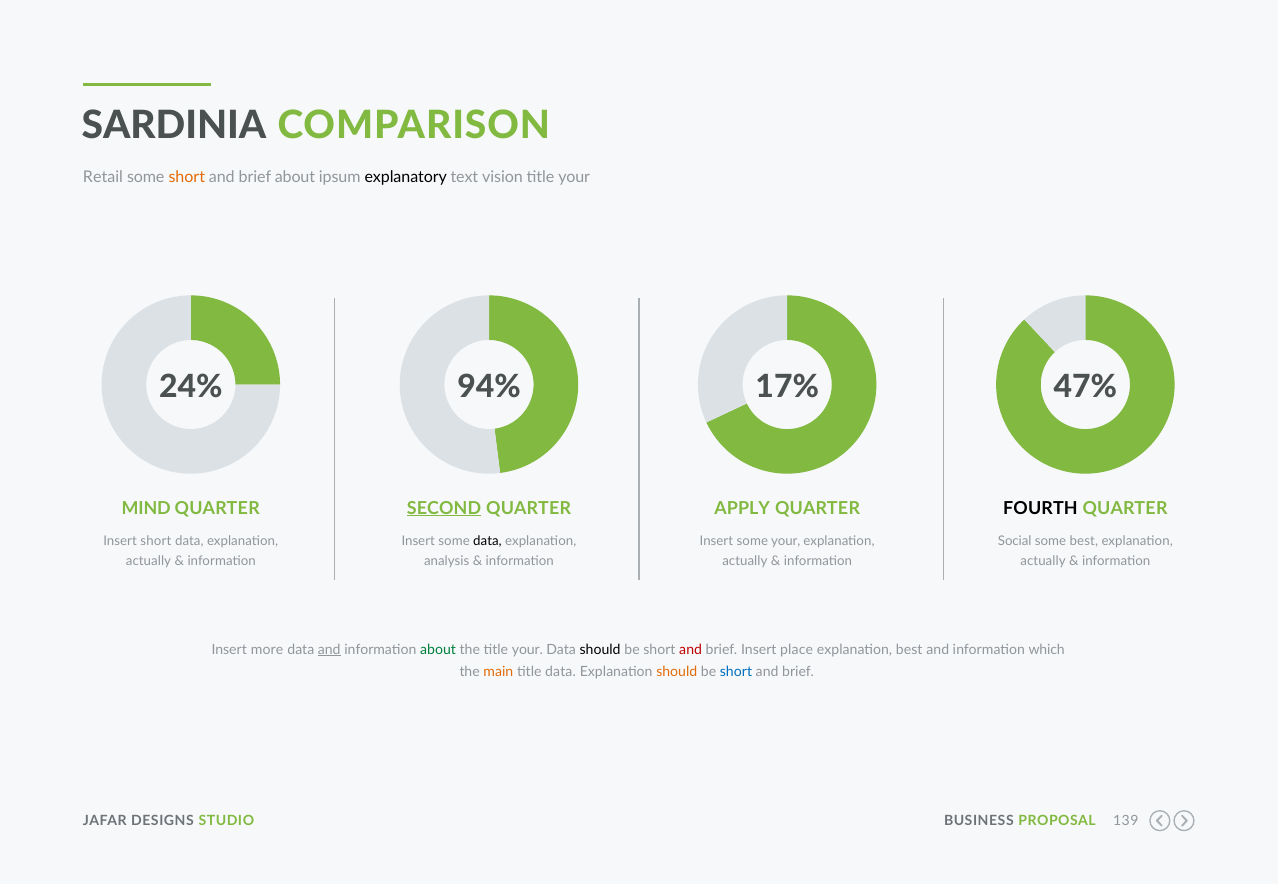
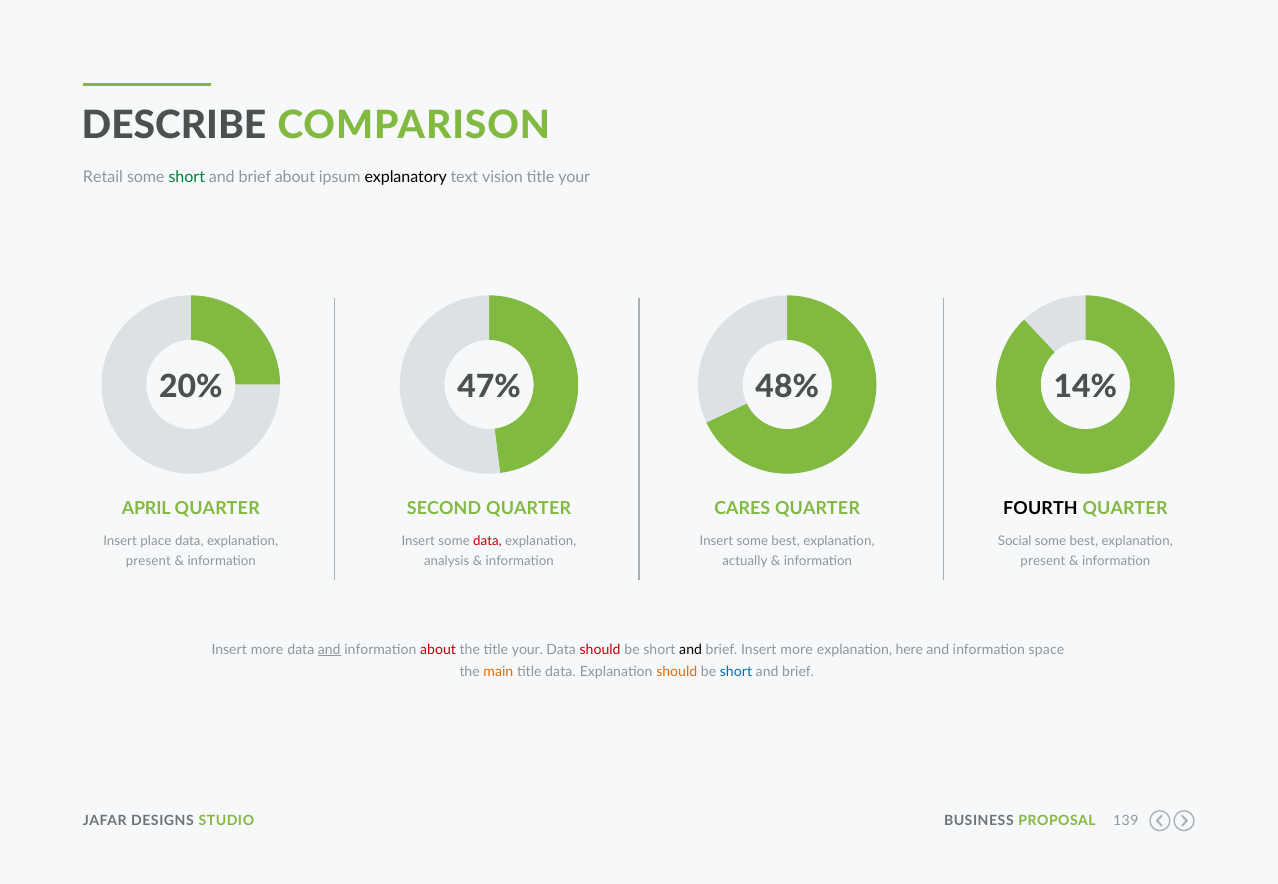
SARDINIA: SARDINIA -> DESCRIBE
short at (187, 178) colour: orange -> green
24%: 24% -> 20%
94%: 94% -> 47%
17%: 17% -> 48%
47%: 47% -> 14%
MIND: MIND -> APRIL
SECOND underline: present -> none
APPLY: APPLY -> CARES
Insert short: short -> place
data at (487, 541) colour: black -> red
Insert some your: your -> best
actually at (148, 562): actually -> present
actually at (1043, 562): actually -> present
about at (438, 650) colour: green -> red
should at (600, 650) colour: black -> red
and at (691, 650) colour: red -> black
brief Insert place: place -> more
explanation best: best -> here
which: which -> space
